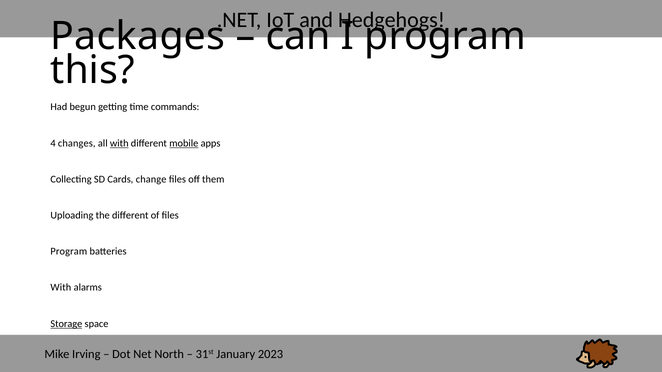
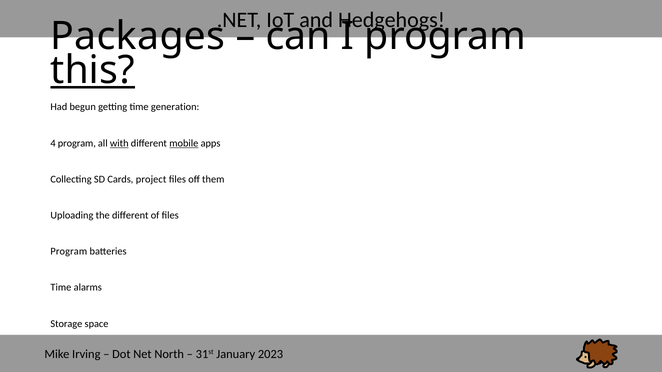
this underline: none -> present
commands: commands -> generation
4 changes: changes -> program
change: change -> project
With at (61, 288): With -> Time
Storage underline: present -> none
